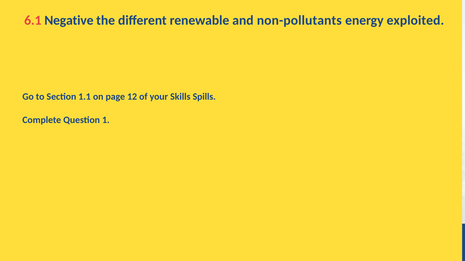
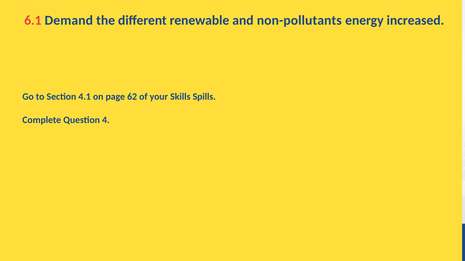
Negative: Negative -> Demand
exploited: exploited -> increased
1.1: 1.1 -> 4.1
12: 12 -> 62
1: 1 -> 4
